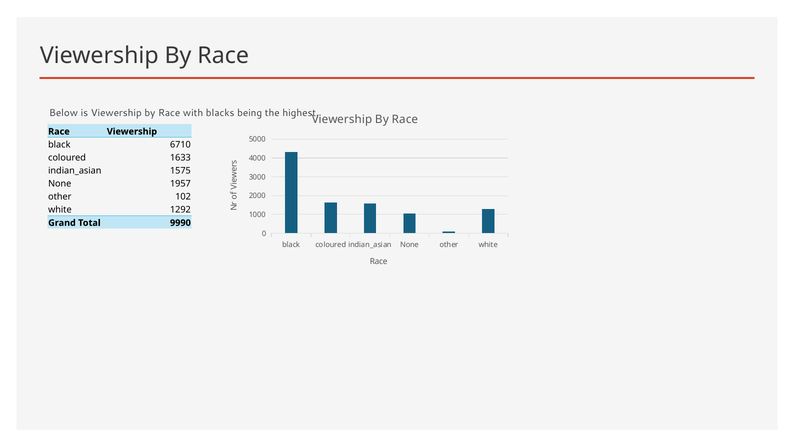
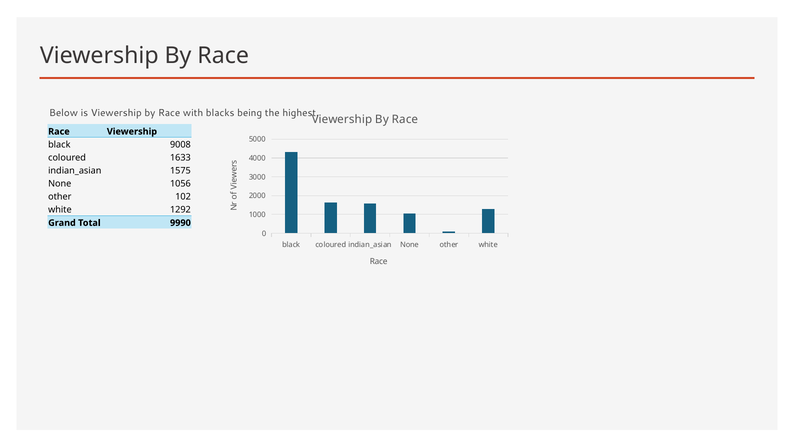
6710: 6710 -> 9008
1957: 1957 -> 1056
